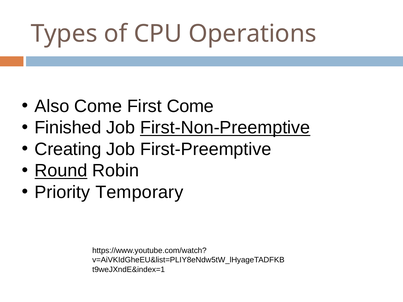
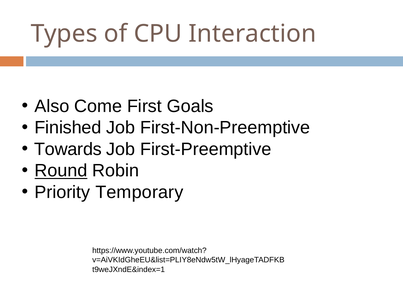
Operations: Operations -> Interaction
First Come: Come -> Goals
First-Non-Preemptive underline: present -> none
Creating: Creating -> Towards
